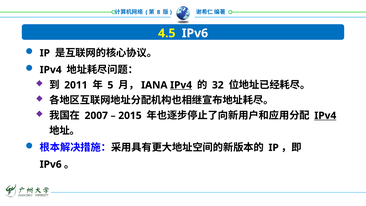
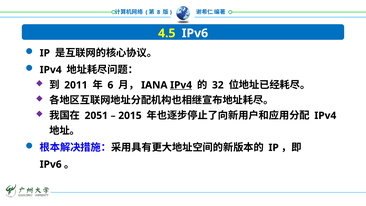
5: 5 -> 6
2007: 2007 -> 2051
IPv4 at (325, 116) underline: present -> none
